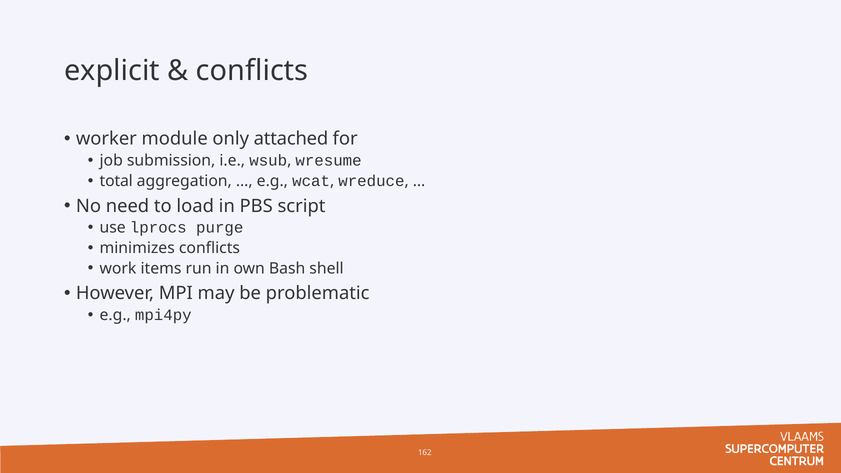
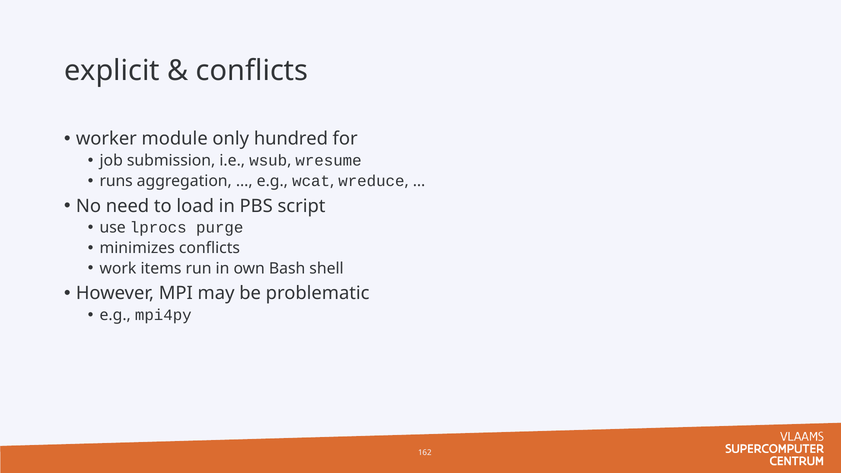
attached: attached -> hundred
total: total -> runs
